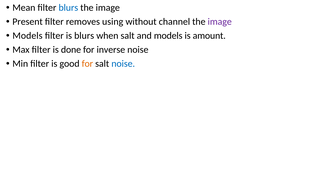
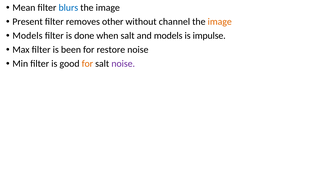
using: using -> other
image at (220, 22) colour: purple -> orange
is blurs: blurs -> done
amount: amount -> impulse
done: done -> been
inverse: inverse -> restore
noise at (123, 64) colour: blue -> purple
